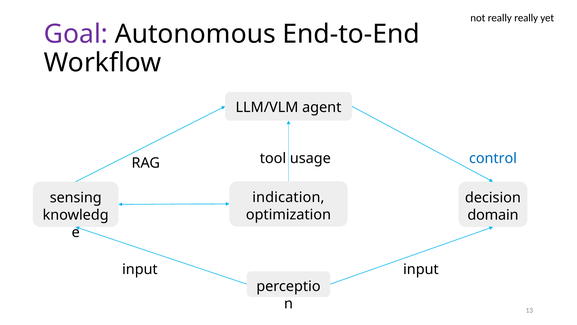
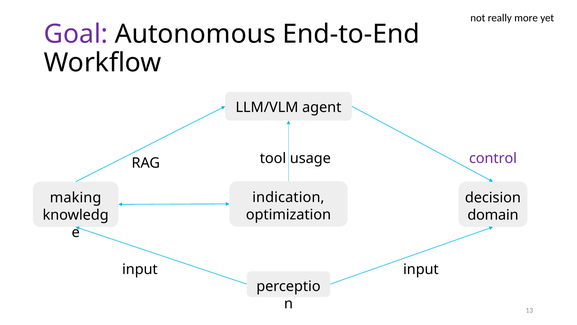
really really: really -> more
control colour: blue -> purple
sensing: sensing -> making
